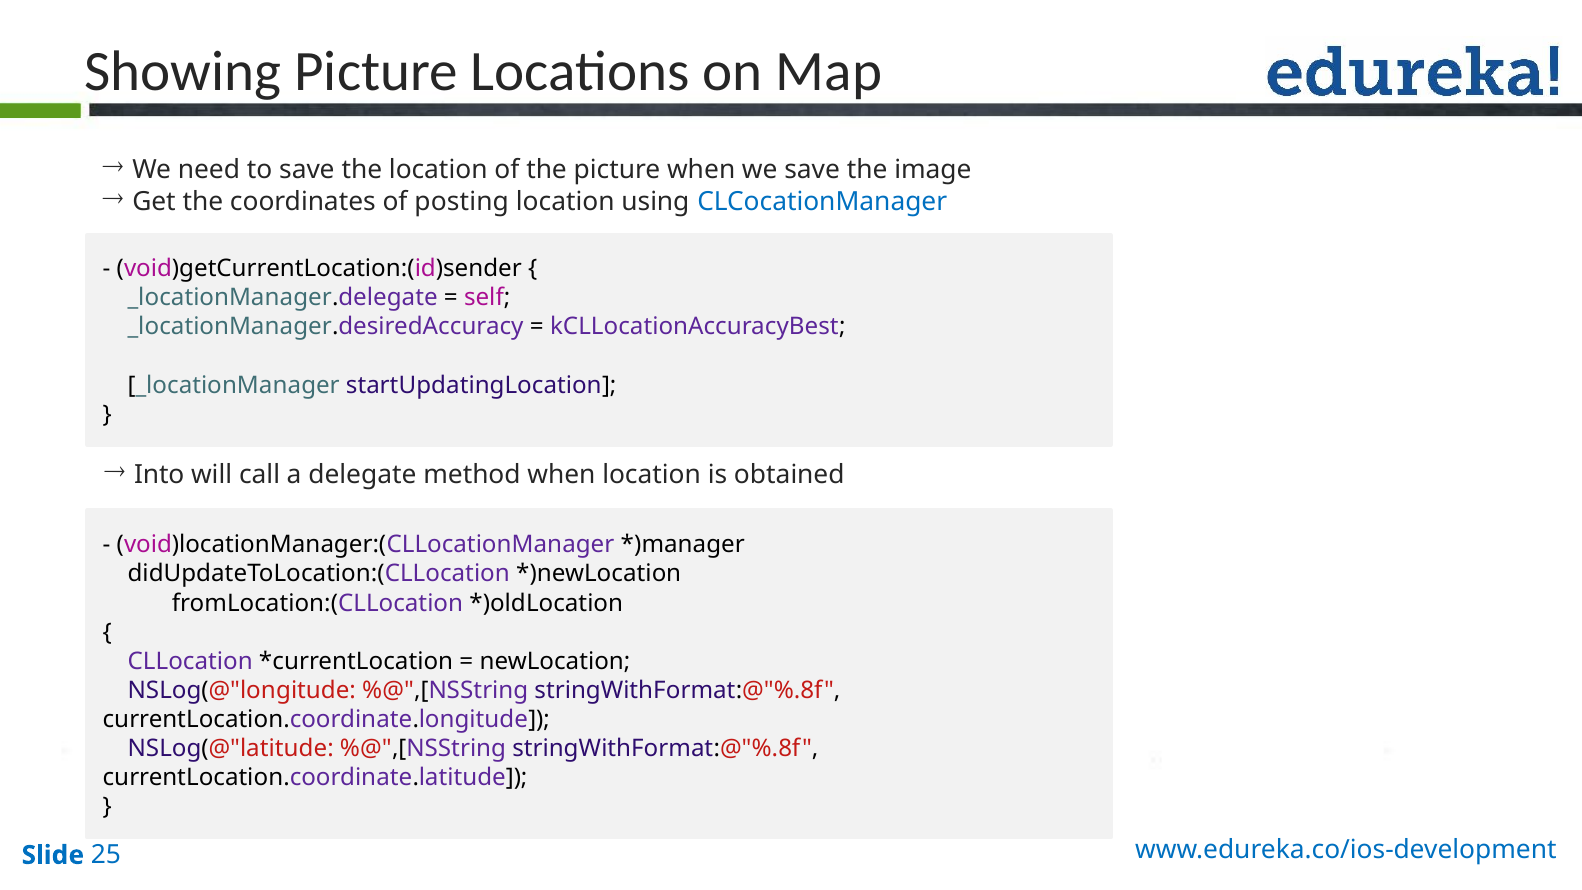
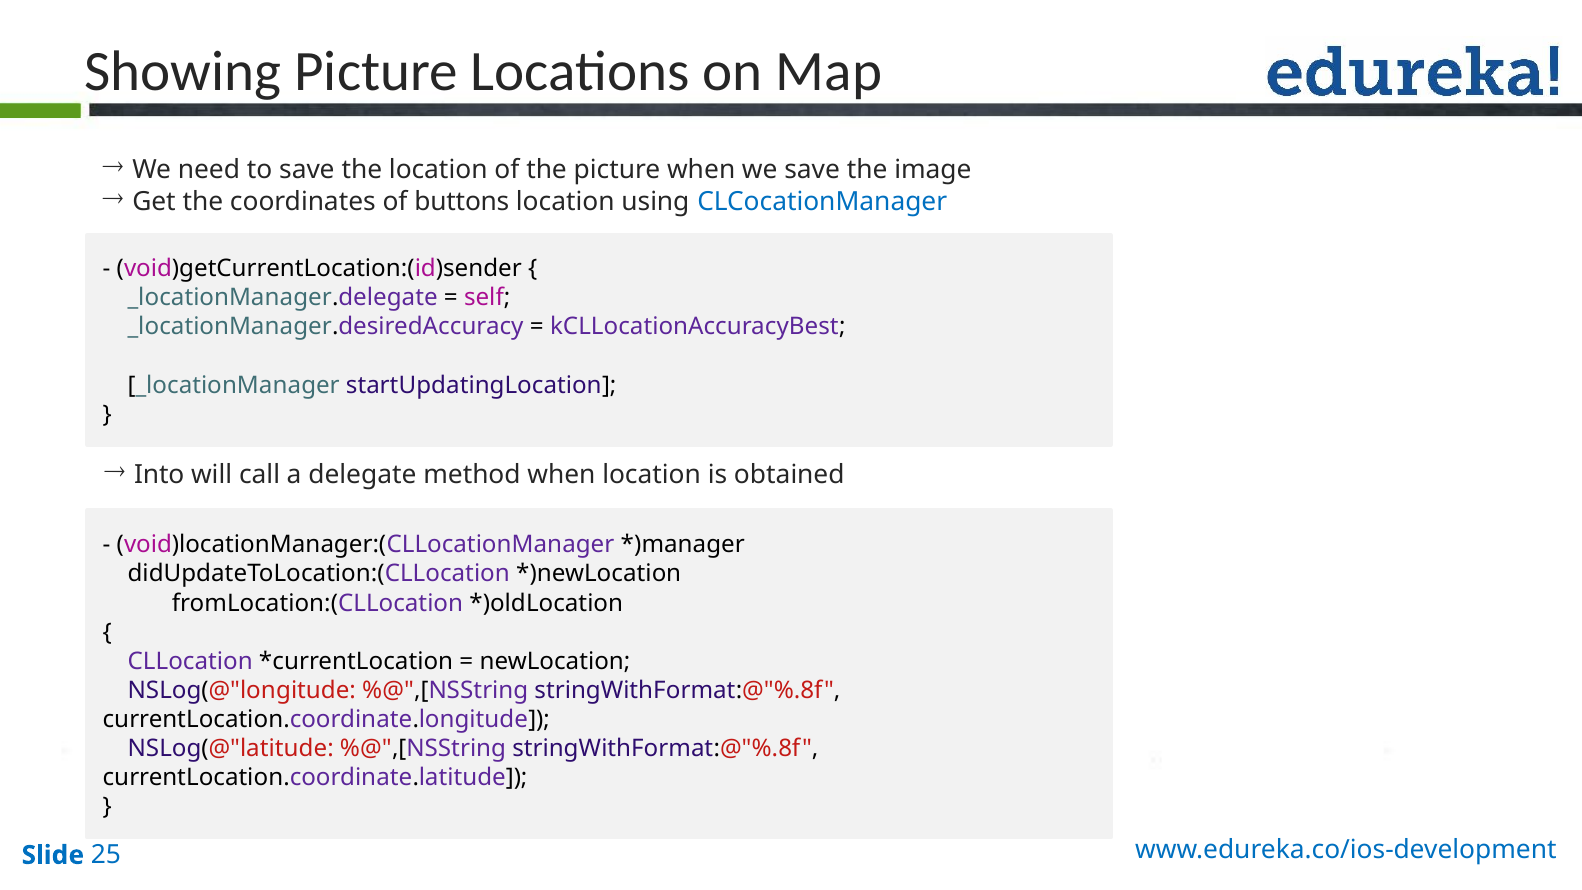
posting: posting -> buttons
